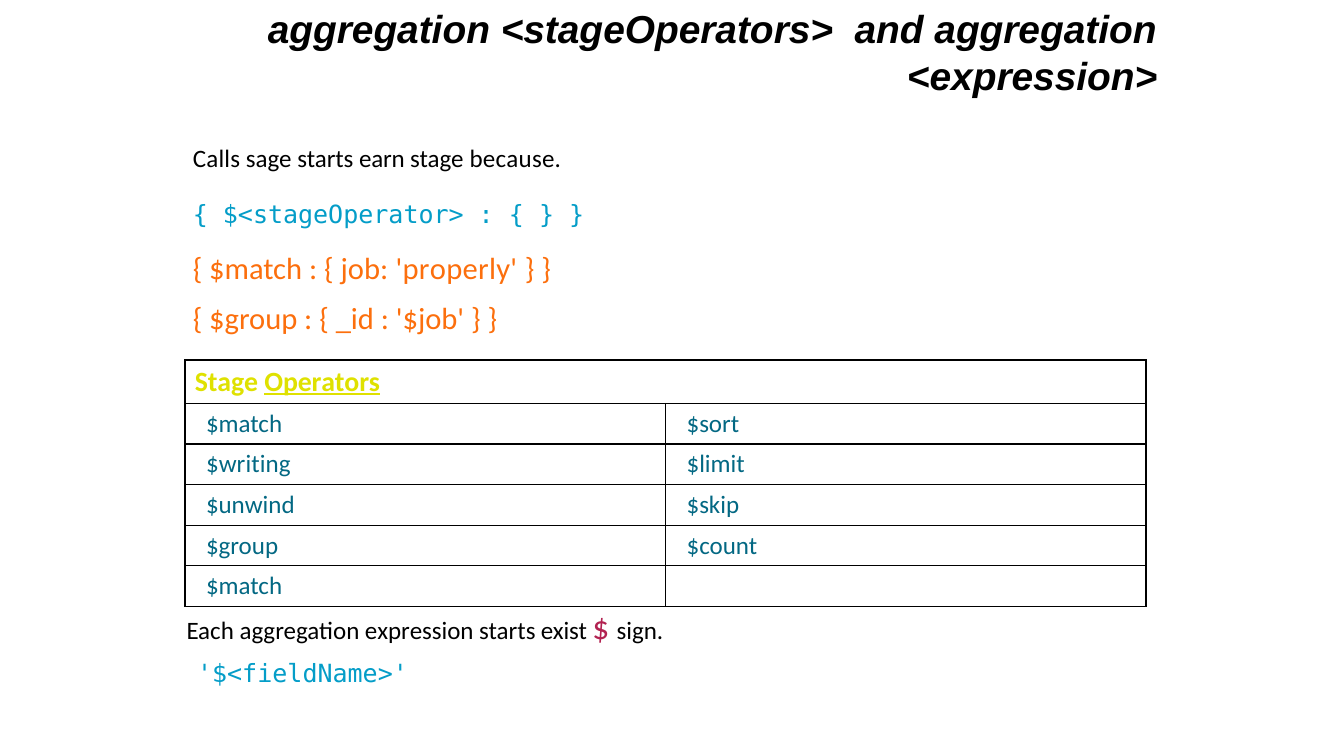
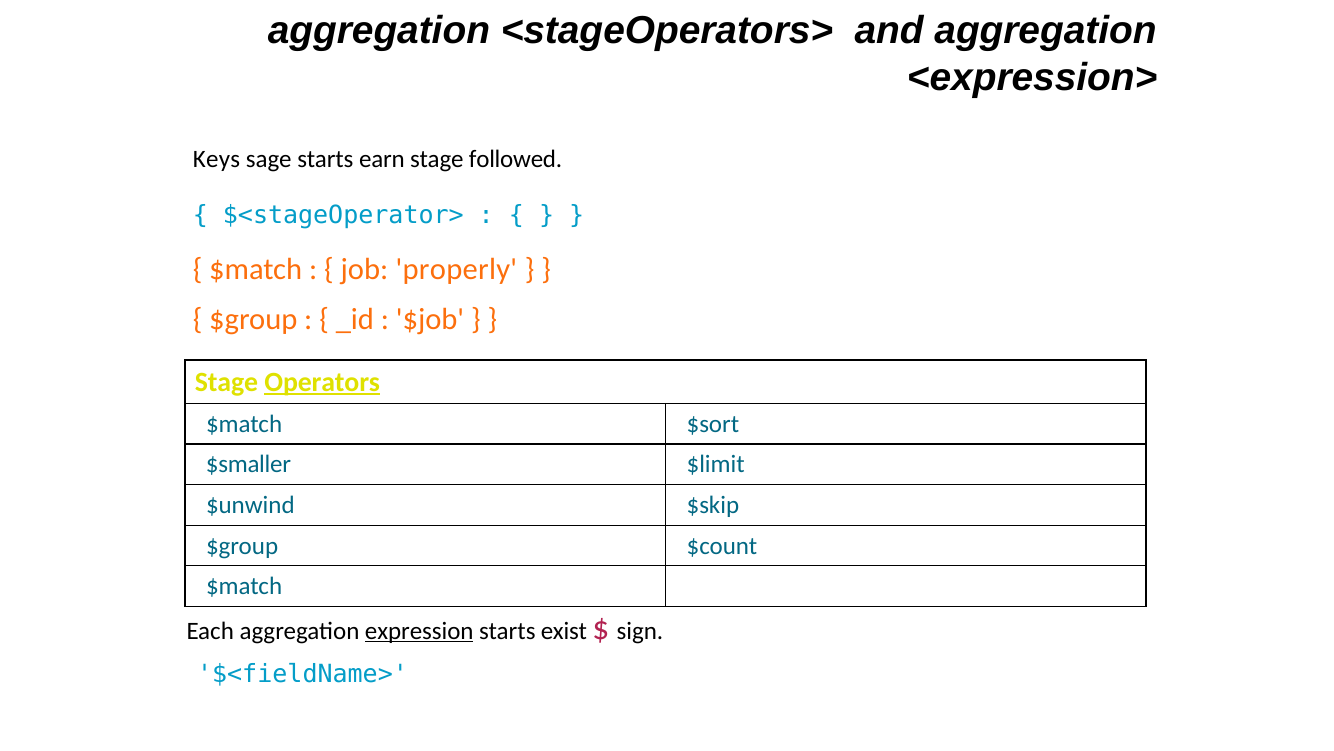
Calls: Calls -> Keys
because: because -> followed
$writing: $writing -> $smaller
expression underline: none -> present
